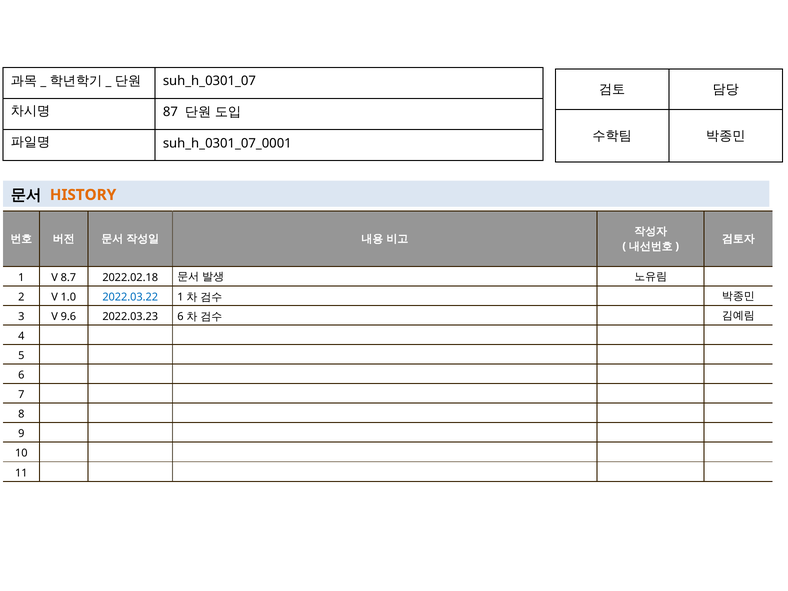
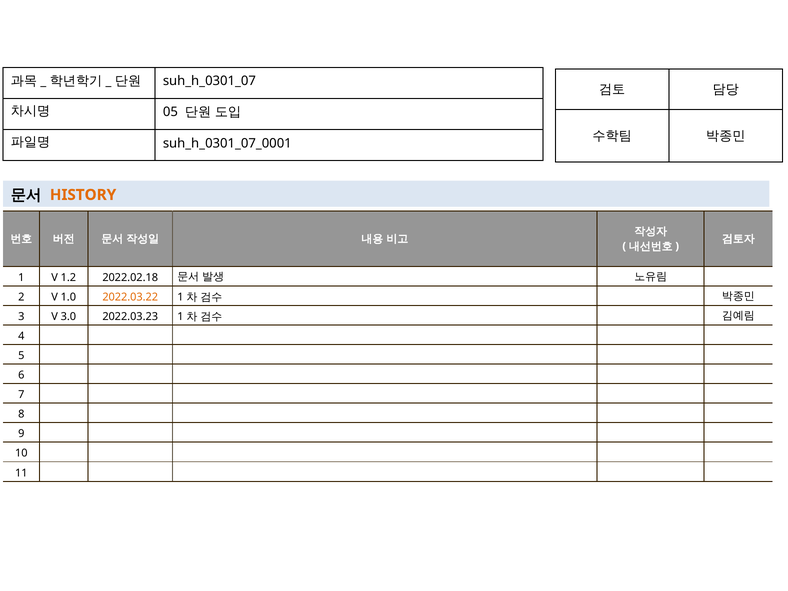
87: 87 -> 05
8.7: 8.7 -> 1.2
2022.03.22 colour: blue -> orange
9.6: 9.6 -> 3.0
2022.03.23 6: 6 -> 1
